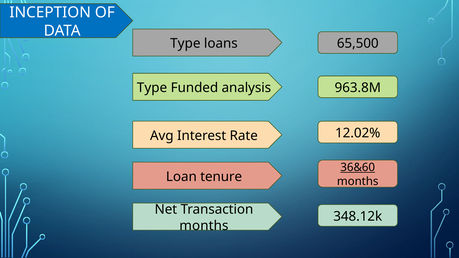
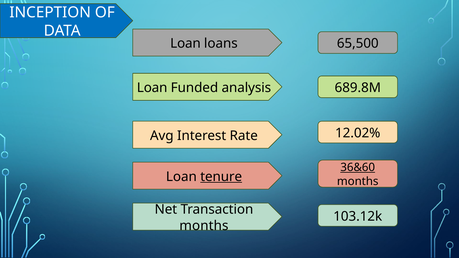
Type at (185, 44): Type -> Loan
Type at (152, 88): Type -> Loan
963.8M: 963.8M -> 689.8M
tenure underline: none -> present
348.12k: 348.12k -> 103.12k
